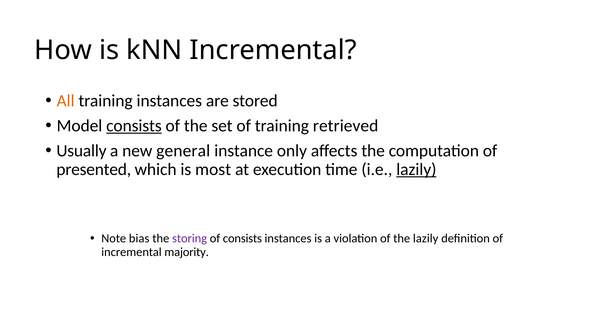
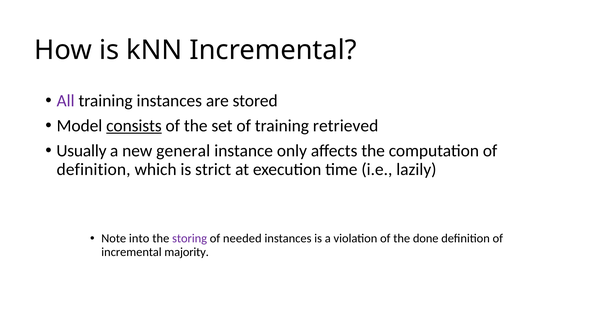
All colour: orange -> purple
presented at (94, 170): presented -> definition
most: most -> strict
lazily at (416, 170) underline: present -> none
bias: bias -> into
of consists: consists -> needed
the lazily: lazily -> done
